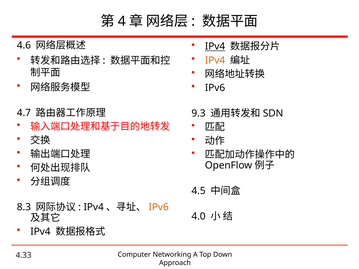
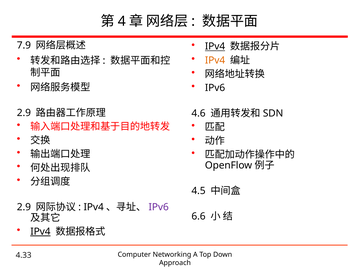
4.6: 4.6 -> 7.9
4.7 at (24, 113): 4.7 -> 2.9
9.3: 9.3 -> 4.6
8.3 at (24, 207): 8.3 -> 2.9
IPv6 at (159, 207) colour: orange -> purple
4.0: 4.0 -> 6.6
IPv4 at (40, 232) underline: none -> present
